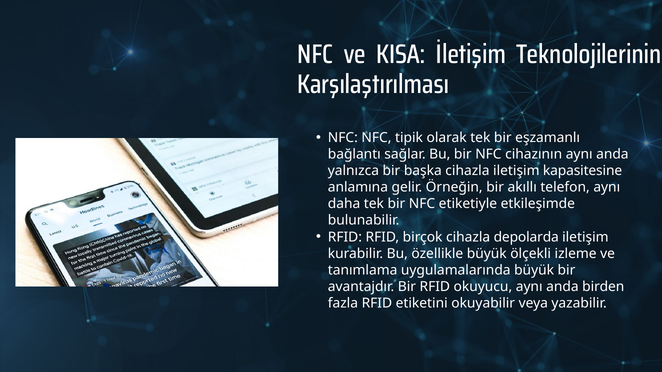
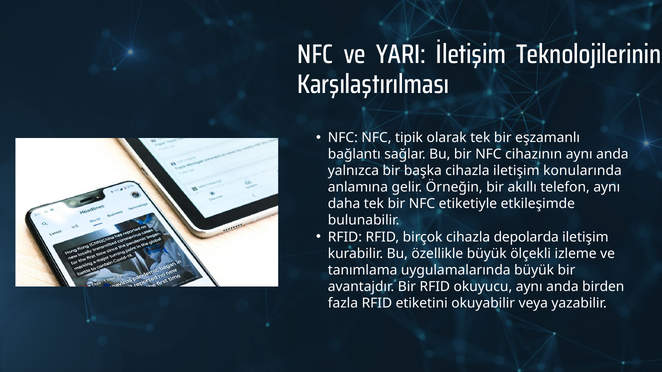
KISA: KISA -> YARI
kapasitesine: kapasitesine -> konularında
